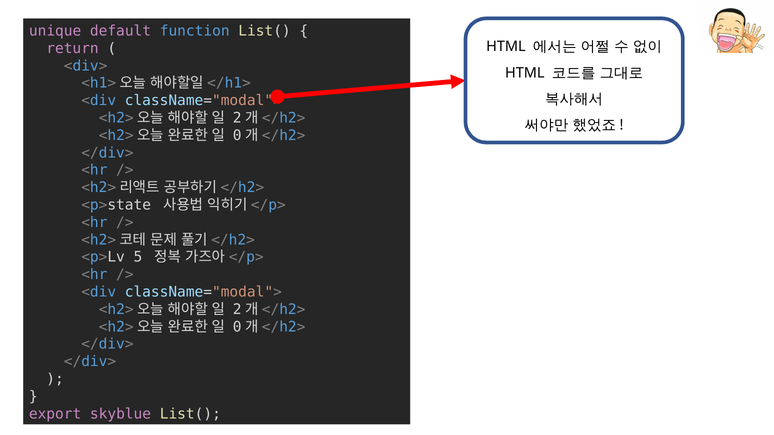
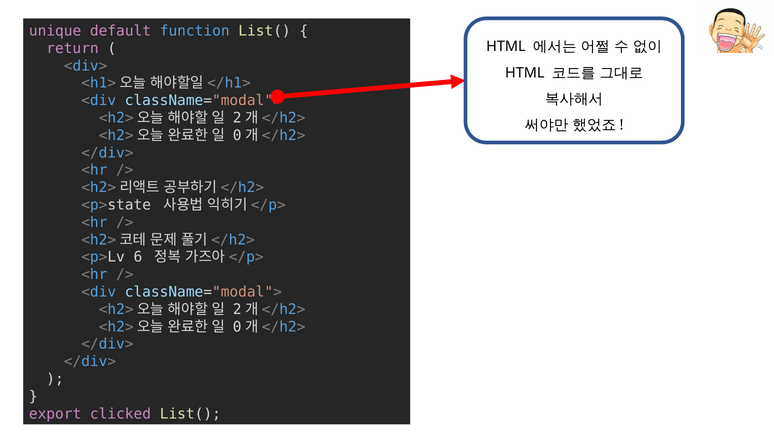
5: 5 -> 6
skyblue: skyblue -> clicked
